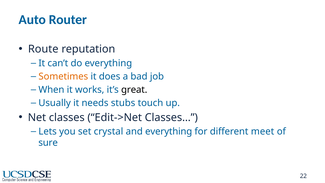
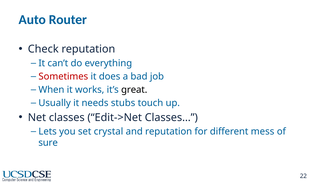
Route: Route -> Check
Sometimes colour: orange -> red
and everything: everything -> reputation
meet: meet -> mess
